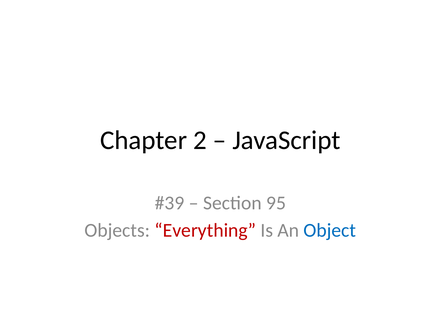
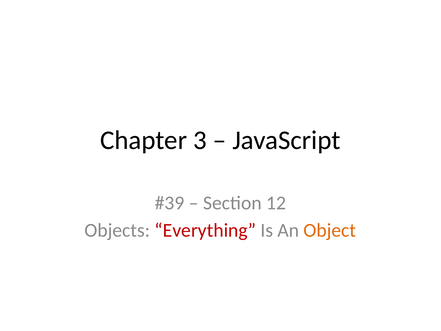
2: 2 -> 3
95: 95 -> 12
Object colour: blue -> orange
